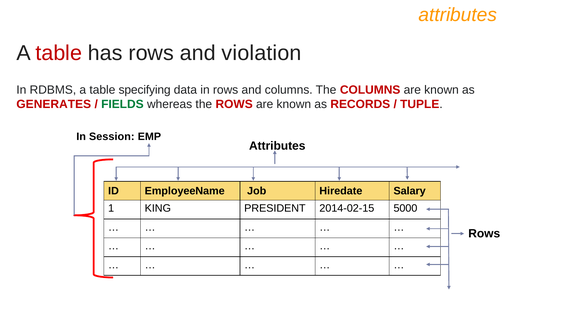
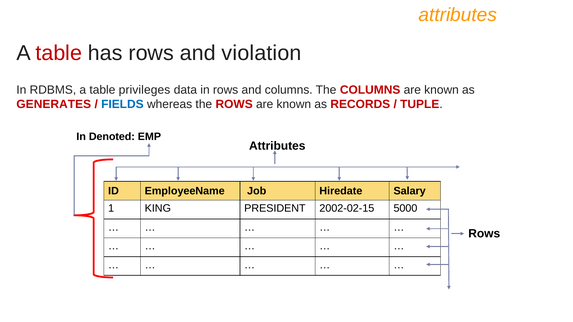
specifying: specifying -> privileges
FIELDS colour: green -> blue
Session: Session -> Denoted
2014-02-15: 2014-02-15 -> 2002-02-15
